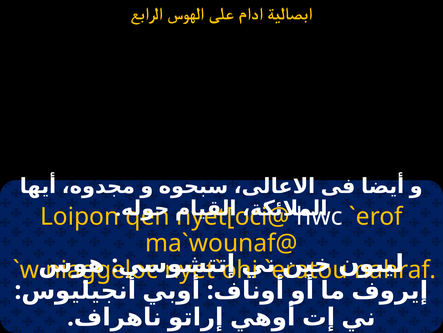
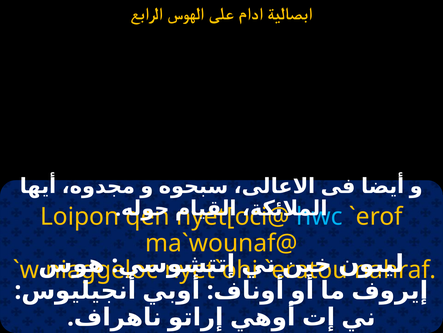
hwc colour: white -> light blue
